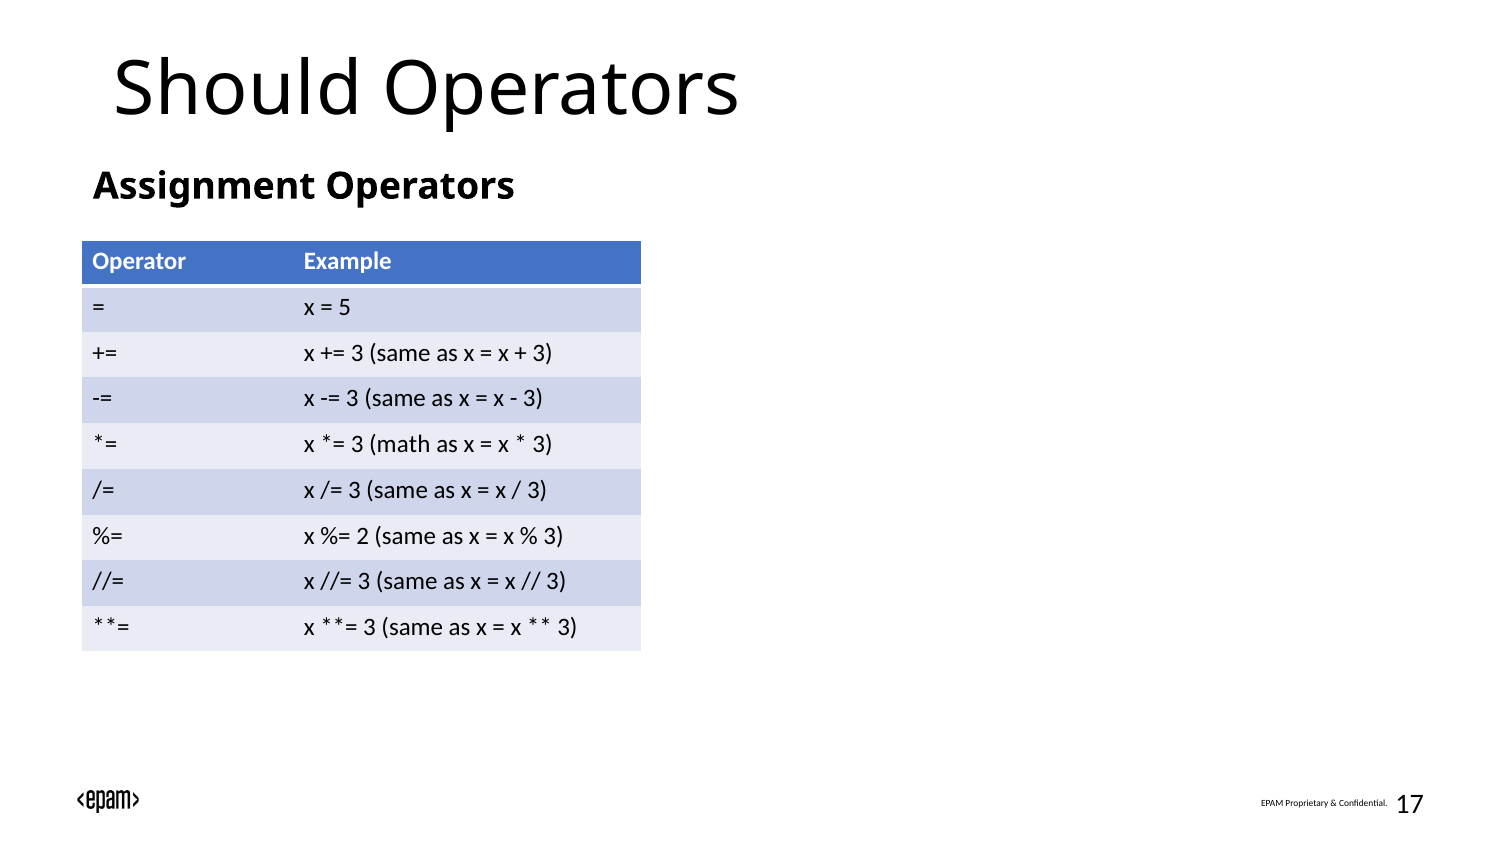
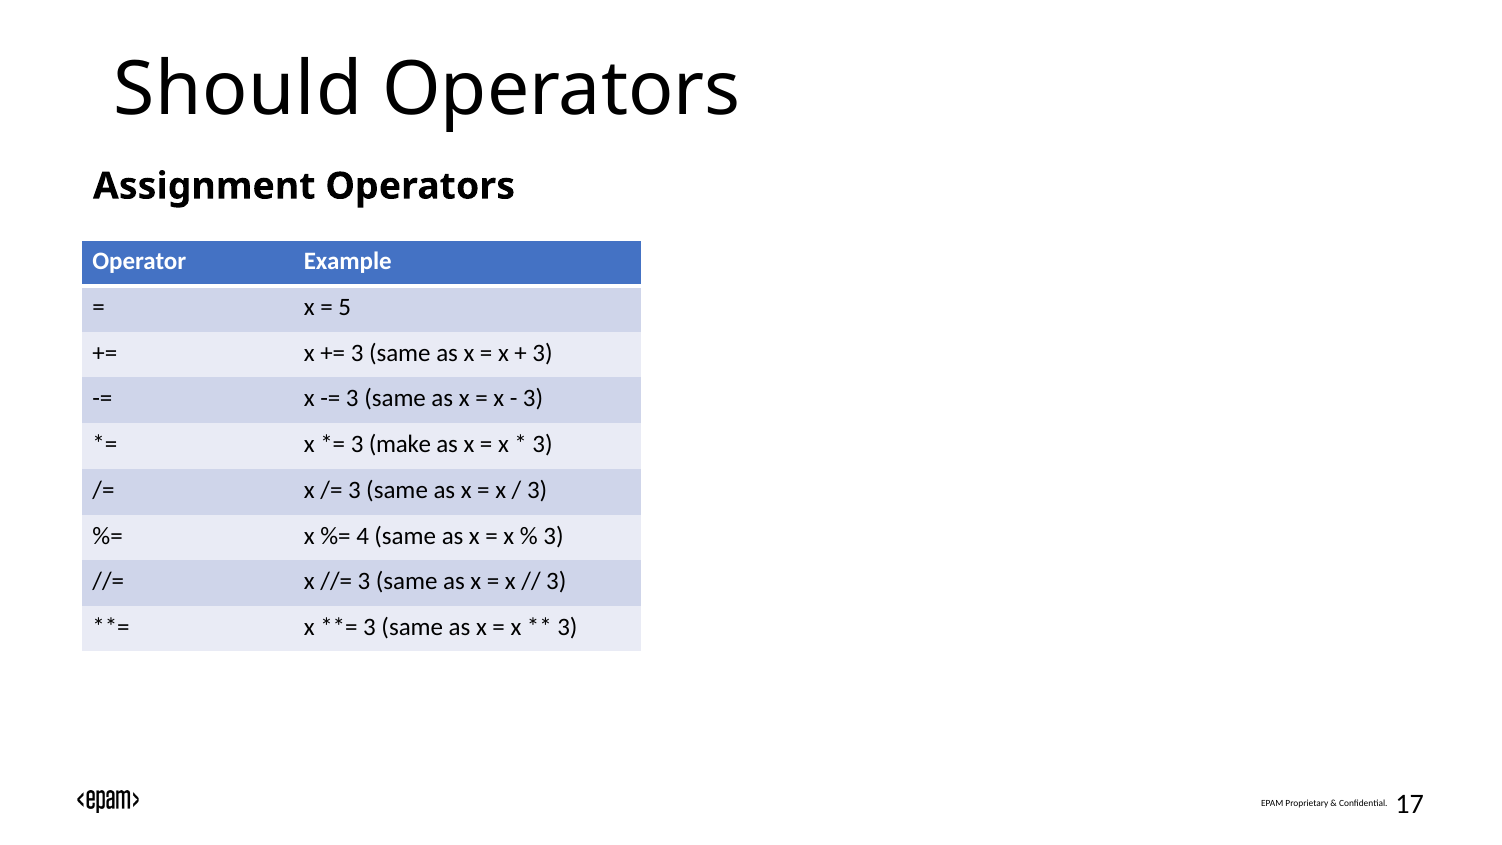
math: math -> make
2: 2 -> 4
